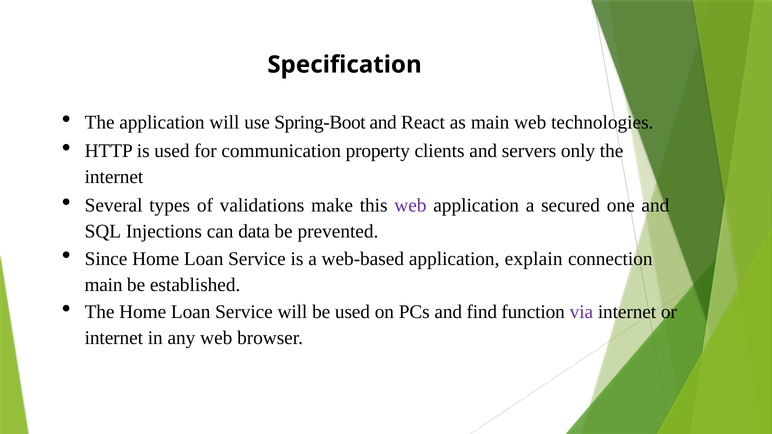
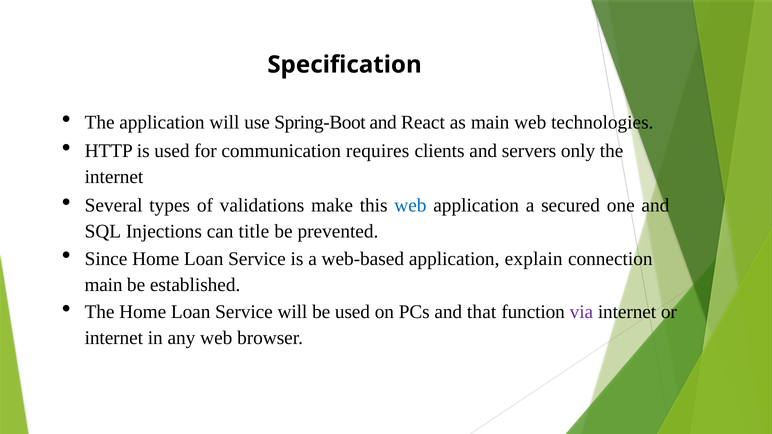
property: property -> requires
web at (410, 206) colour: purple -> blue
data: data -> title
find: find -> that
